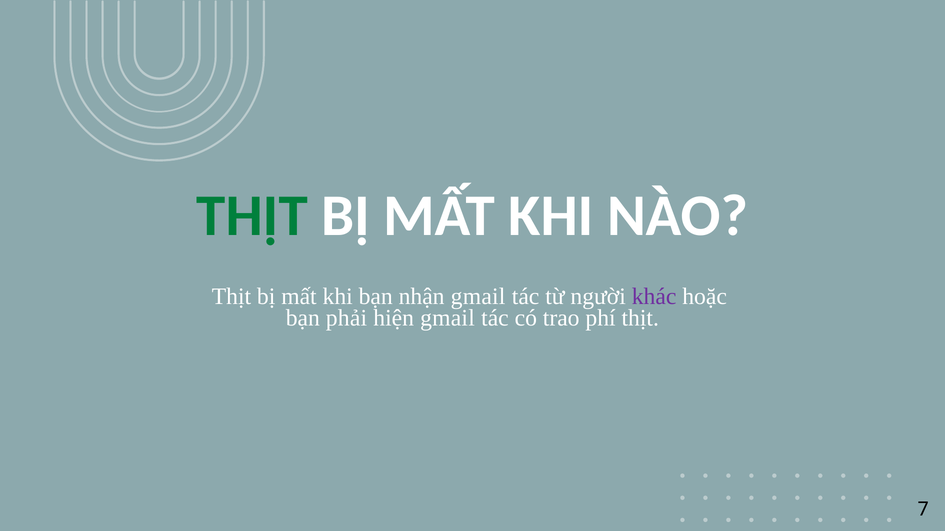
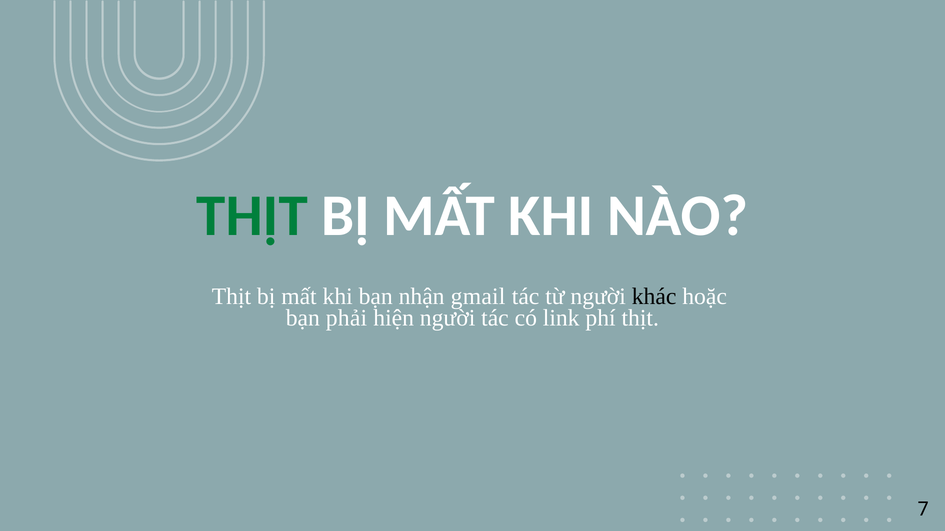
khác colour: purple -> black
hiện gmail: gmail -> người
trao: trao -> link
